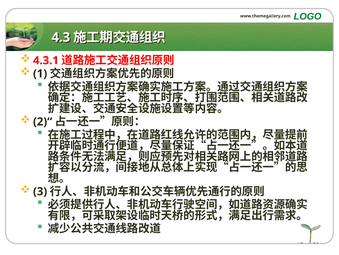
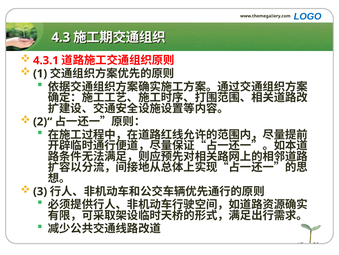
LOGO colour: green -> blue
